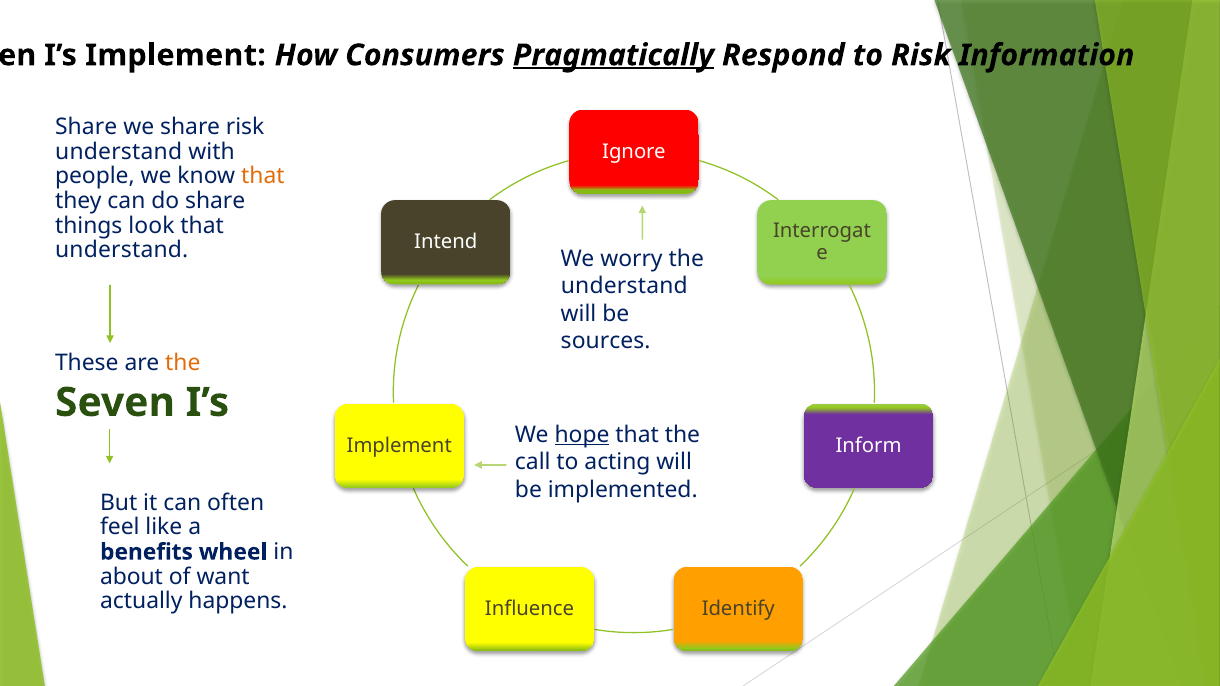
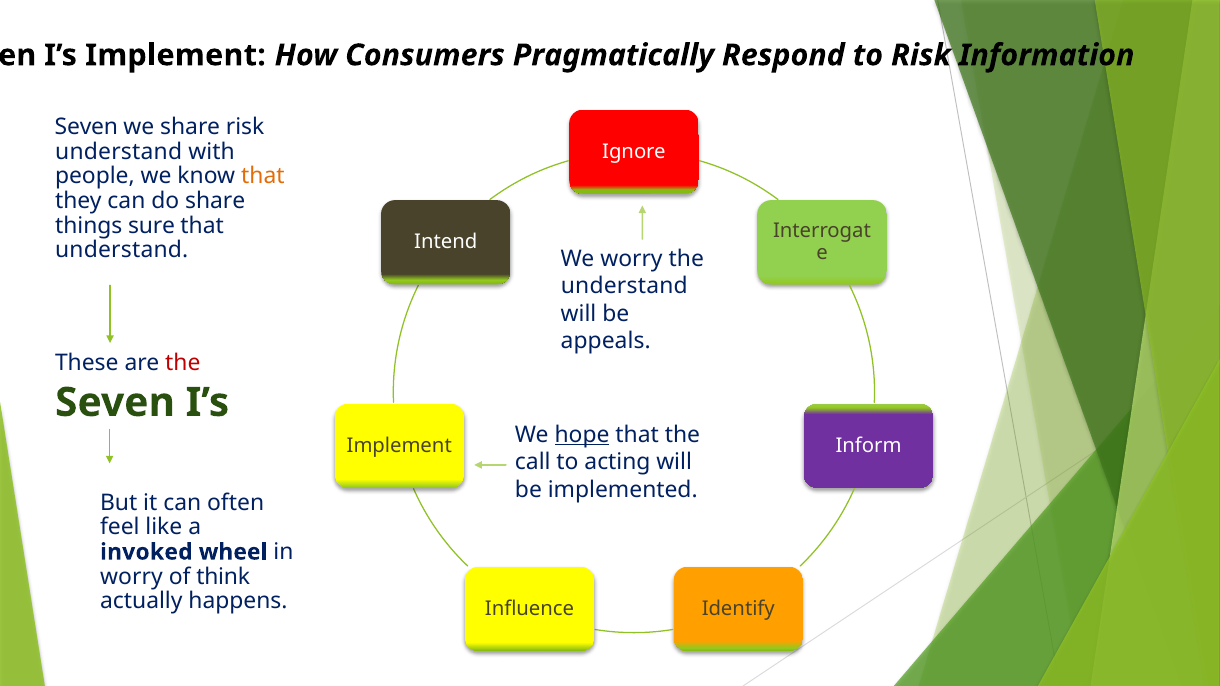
Pragmatically underline: present -> none
Share at (86, 127): Share -> Seven
look: look -> sure
sources: sources -> appeals
the at (183, 363) colour: orange -> red
benefits: benefits -> invoked
about at (131, 577): about -> worry
want: want -> think
